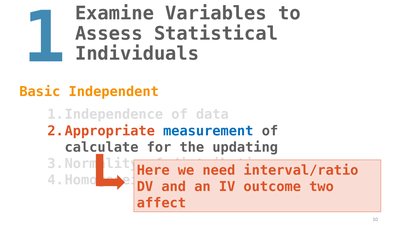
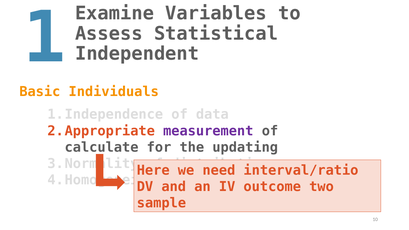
Individuals: Individuals -> Independent
Independent: Independent -> Individuals
measurement colour: blue -> purple
affect: affect -> sample
